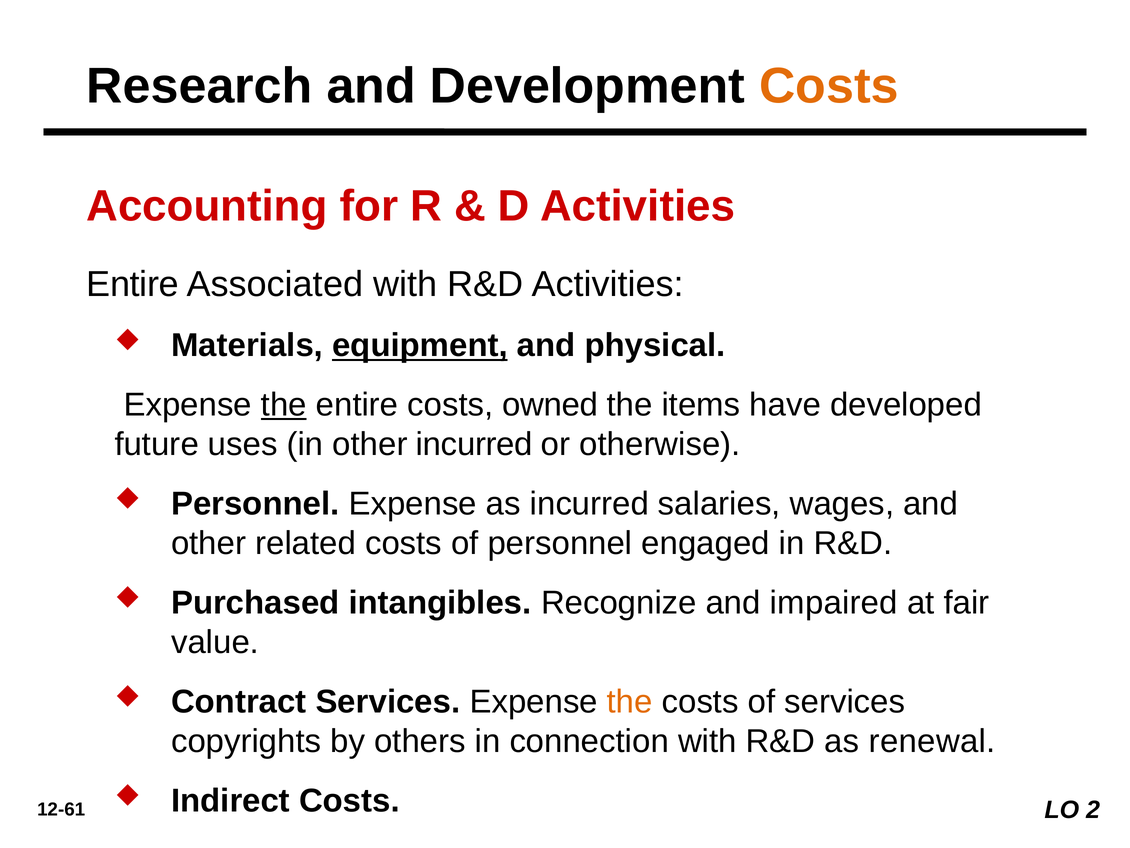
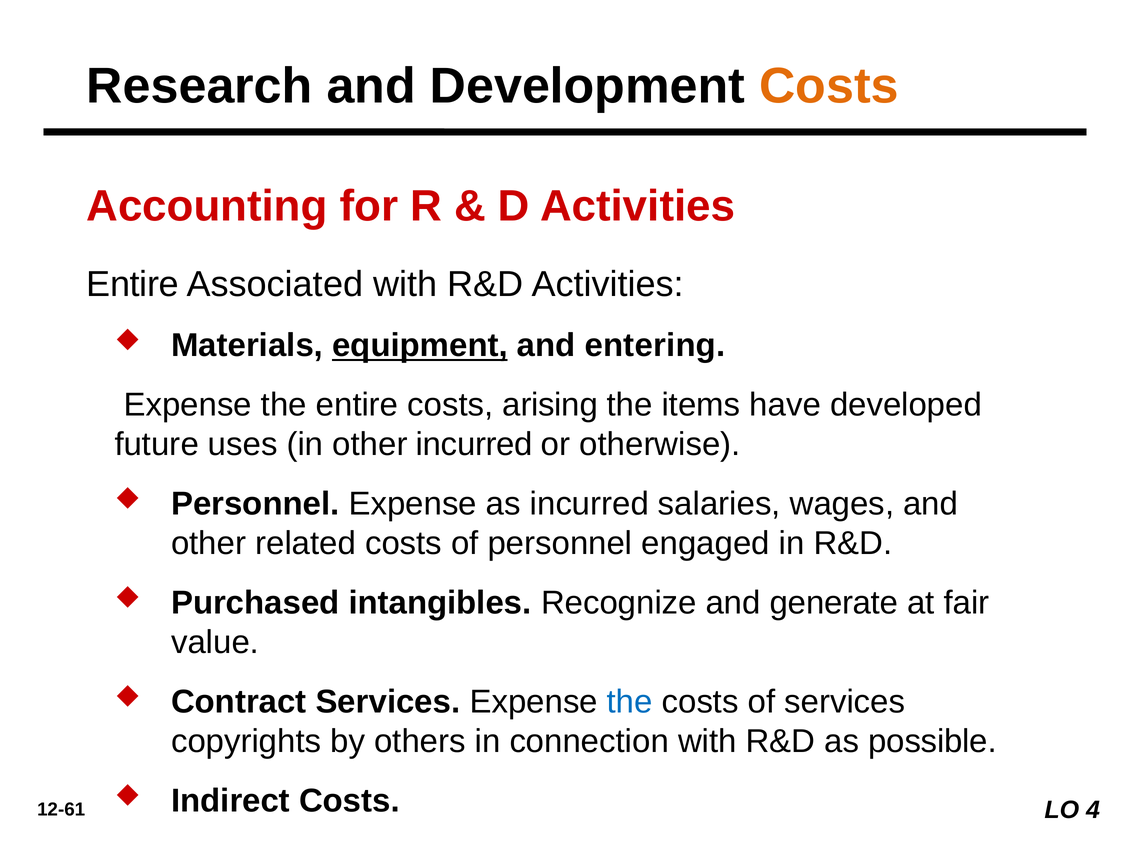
physical: physical -> entering
the at (284, 405) underline: present -> none
owned: owned -> arising
impaired: impaired -> generate
the at (630, 701) colour: orange -> blue
renewal: renewal -> possible
2: 2 -> 4
